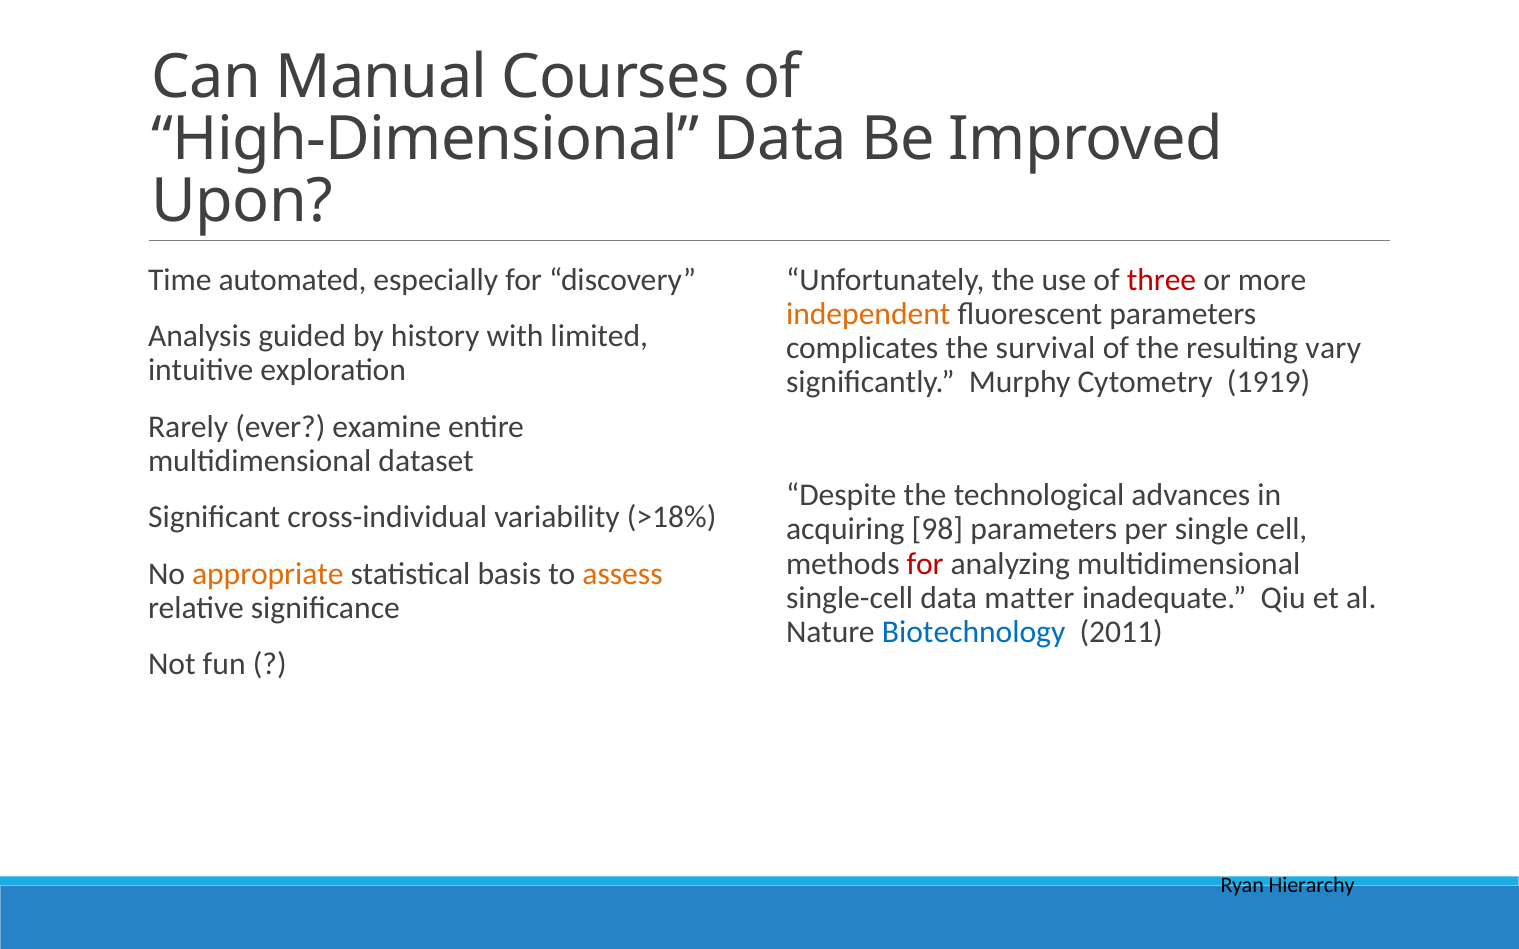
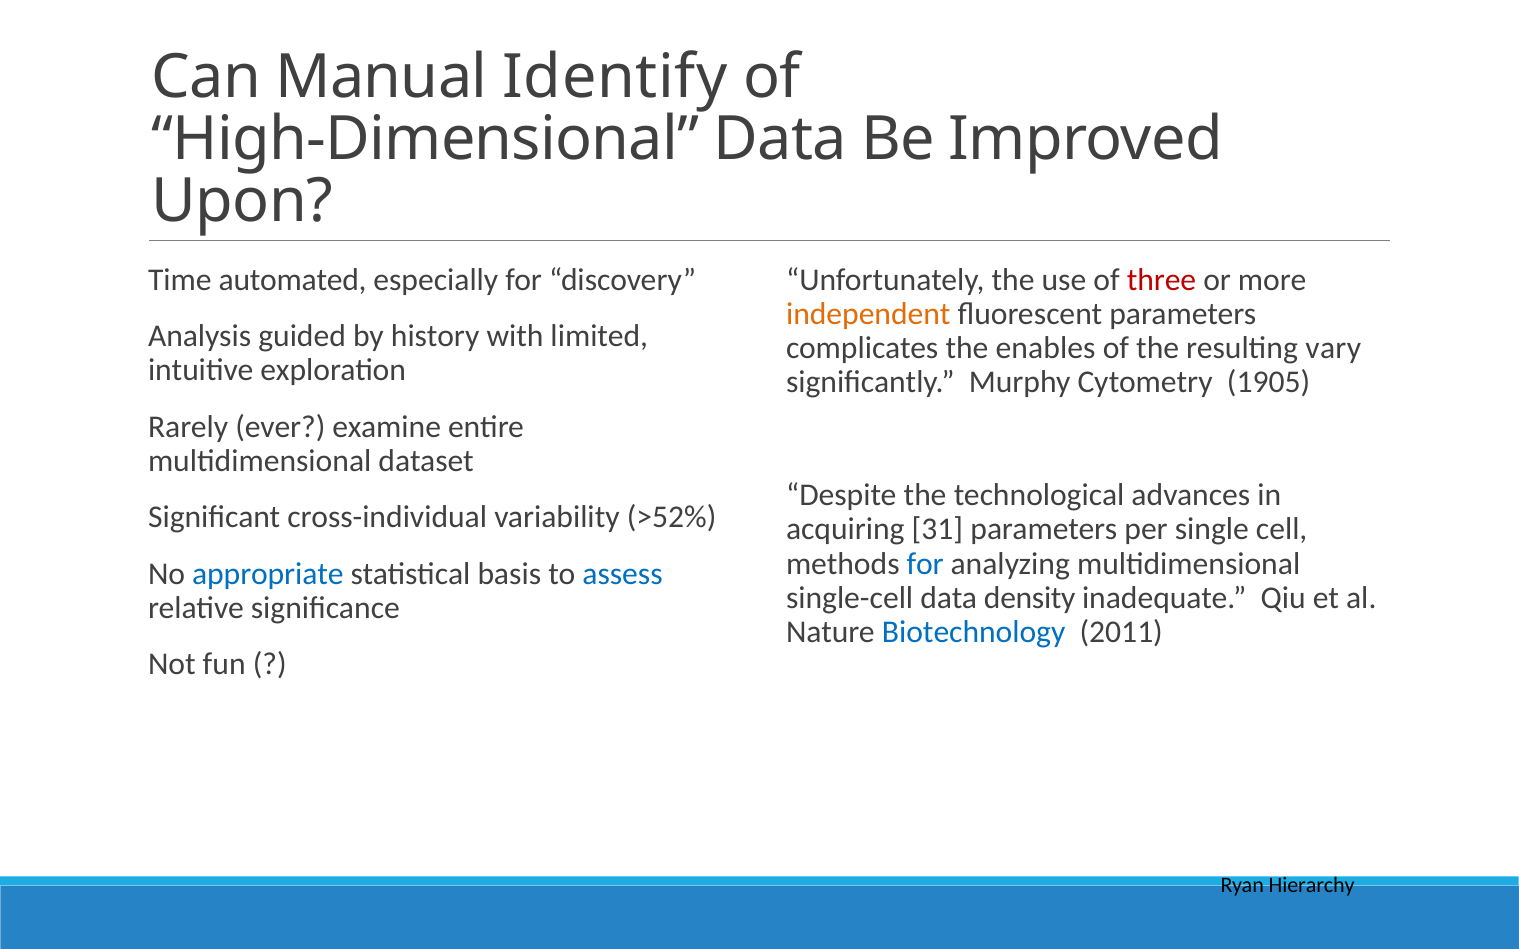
Courses: Courses -> Identify
survival: survival -> enables
1919: 1919 -> 1905
>18%: >18% -> >52%
98: 98 -> 31
for at (925, 564) colour: red -> blue
appropriate colour: orange -> blue
assess colour: orange -> blue
matter: matter -> density
